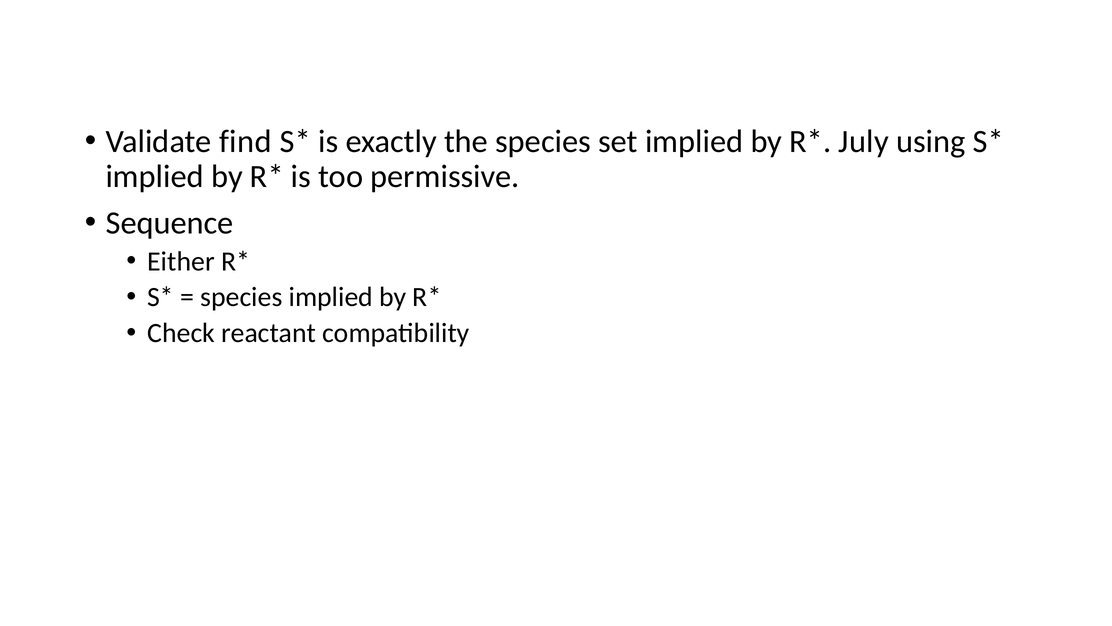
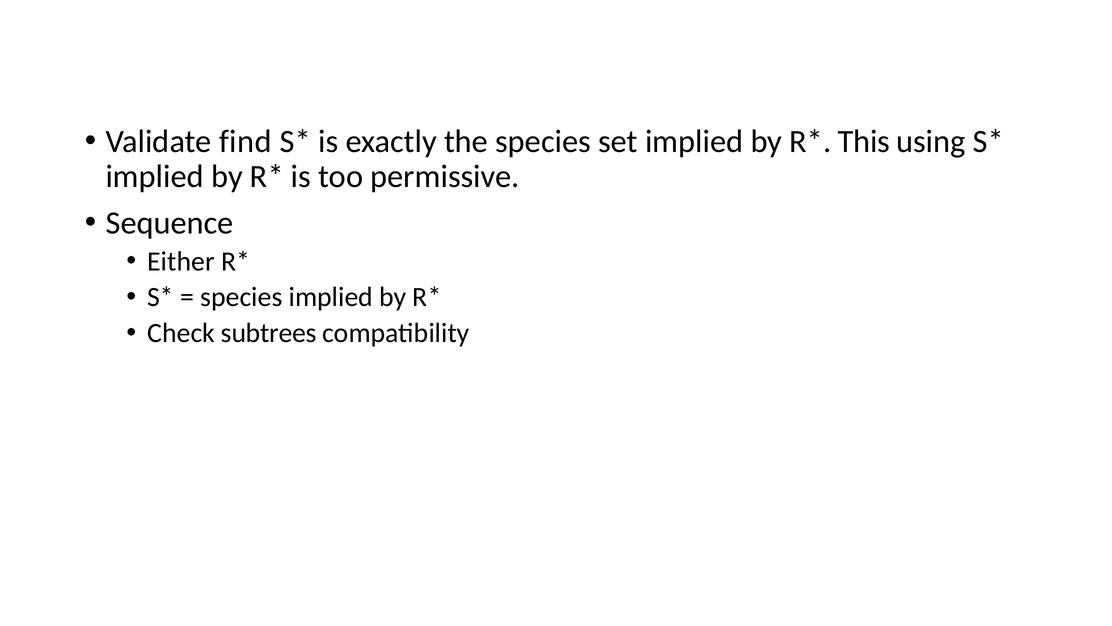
July: July -> This
reactant: reactant -> subtrees
